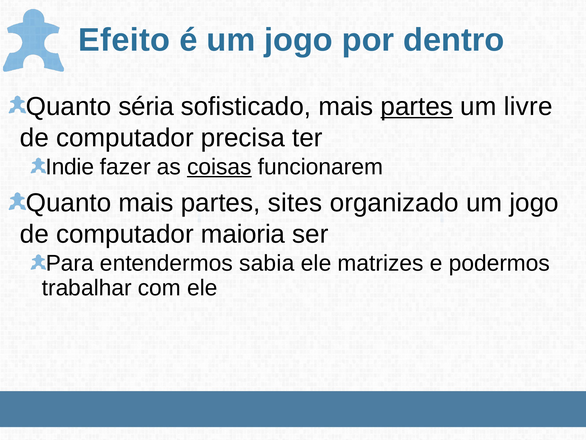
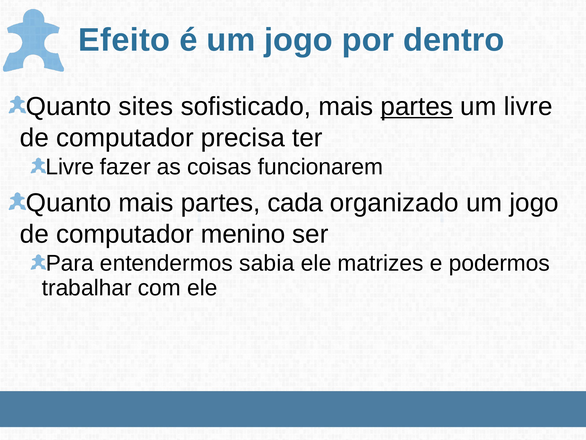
séria: séria -> sites
Indie at (70, 167): Indie -> Livre
coisas underline: present -> none
sites: sites -> cada
maioria: maioria -> menino
